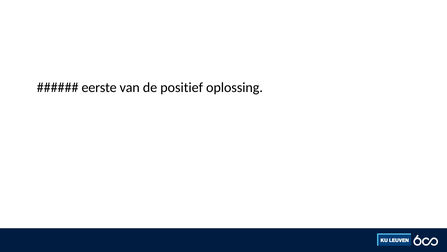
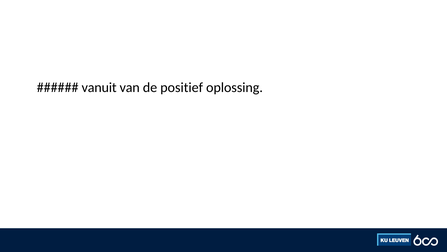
eerste: eerste -> vanuit
